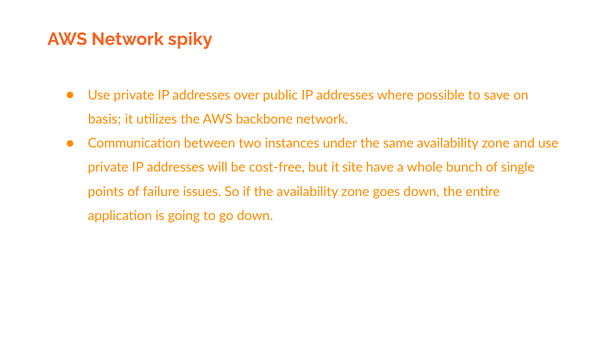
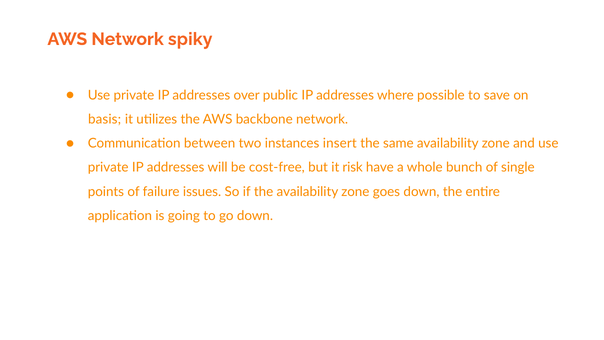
under: under -> insert
site: site -> risk
